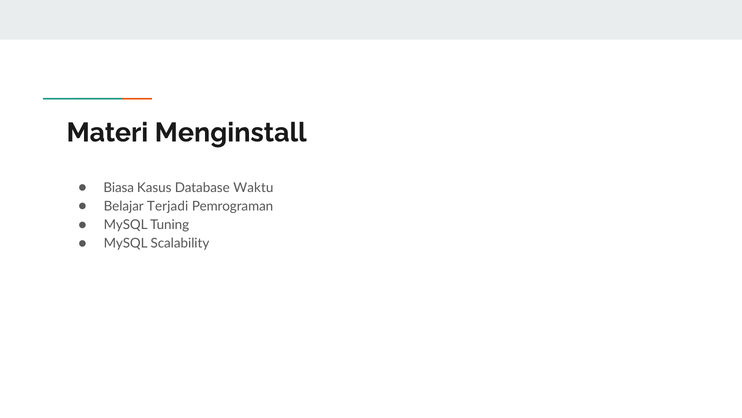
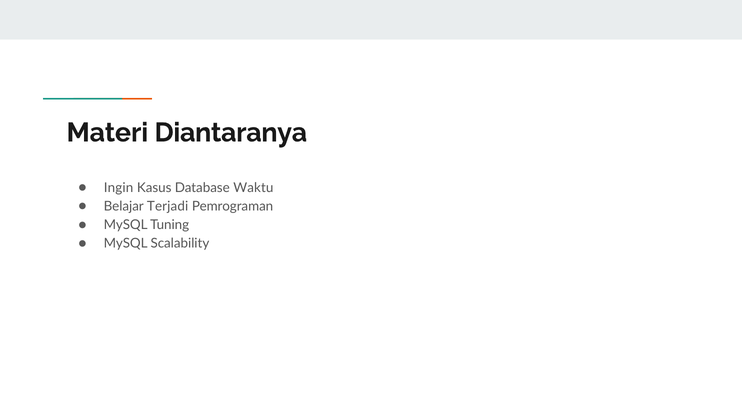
Menginstall: Menginstall -> Diantaranya
Biasa: Biasa -> Ingin
